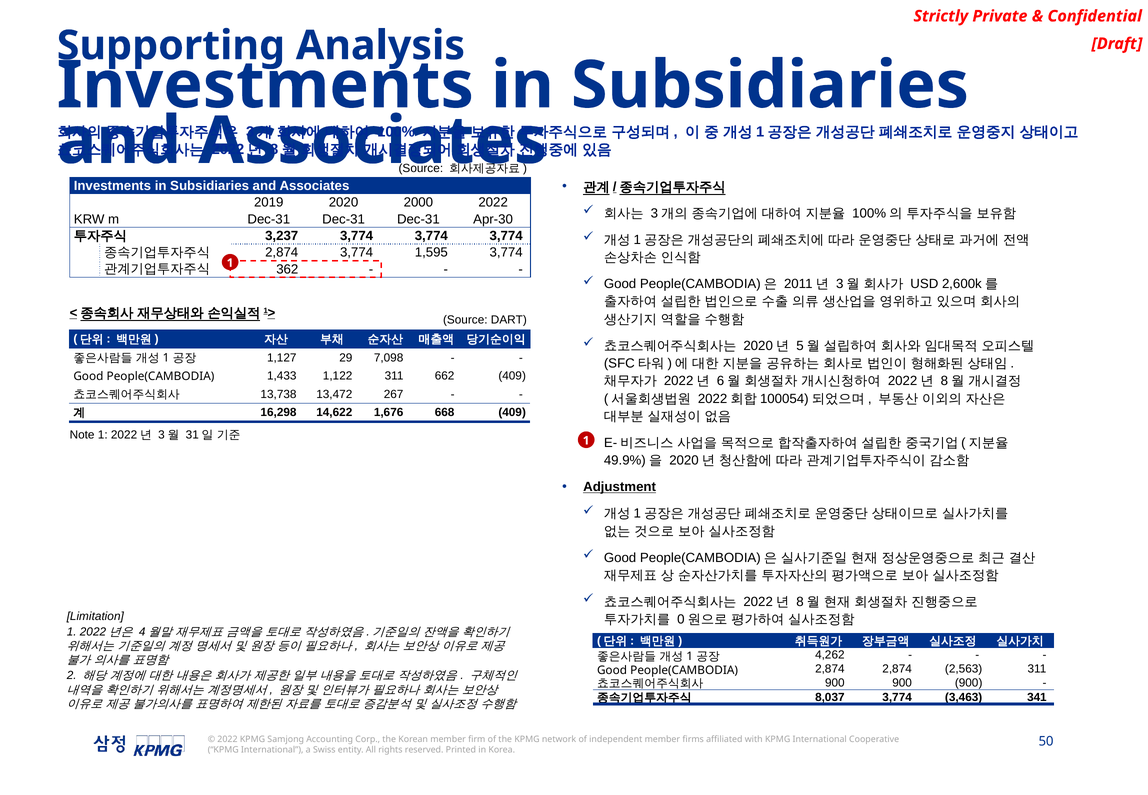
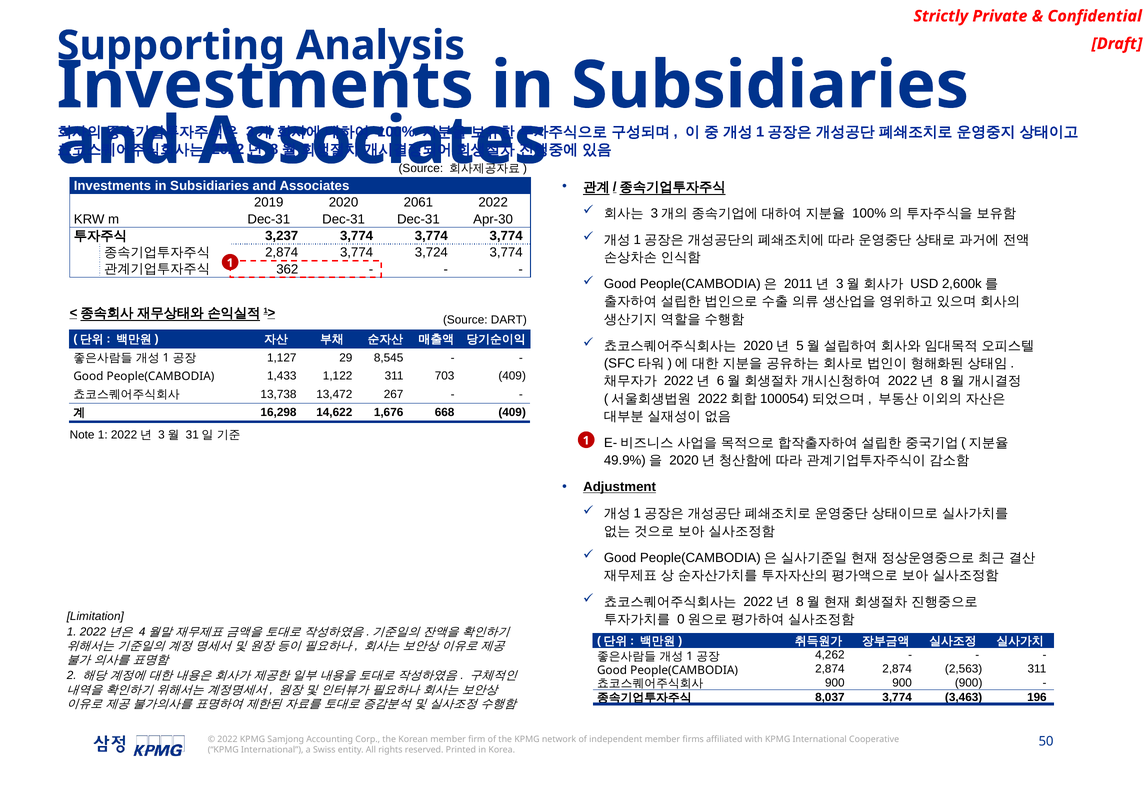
2000: 2000 -> 2061
1,595: 1,595 -> 3,724
7,098: 7,098 -> 8,545
662: 662 -> 703
341: 341 -> 196
